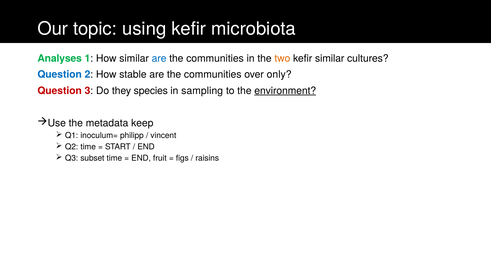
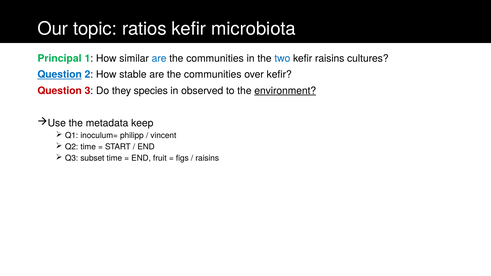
using: using -> ratios
Analyses: Analyses -> Principal
two colour: orange -> blue
kefir similar: similar -> raisins
Question at (60, 75) underline: none -> present
over only: only -> kefir
sampling: sampling -> observed
